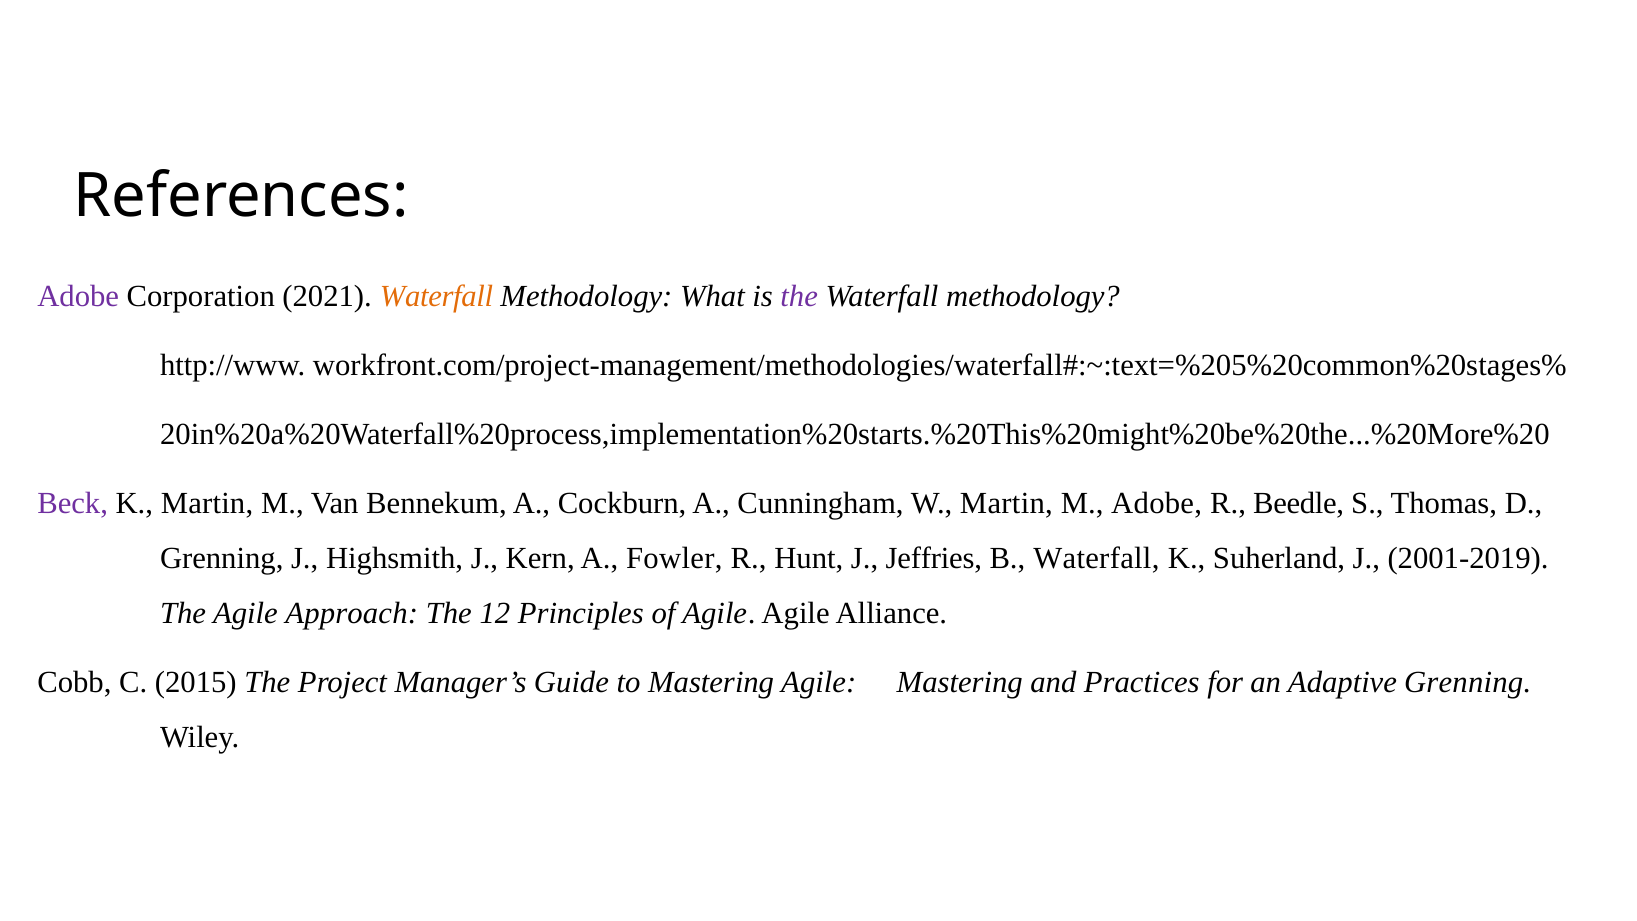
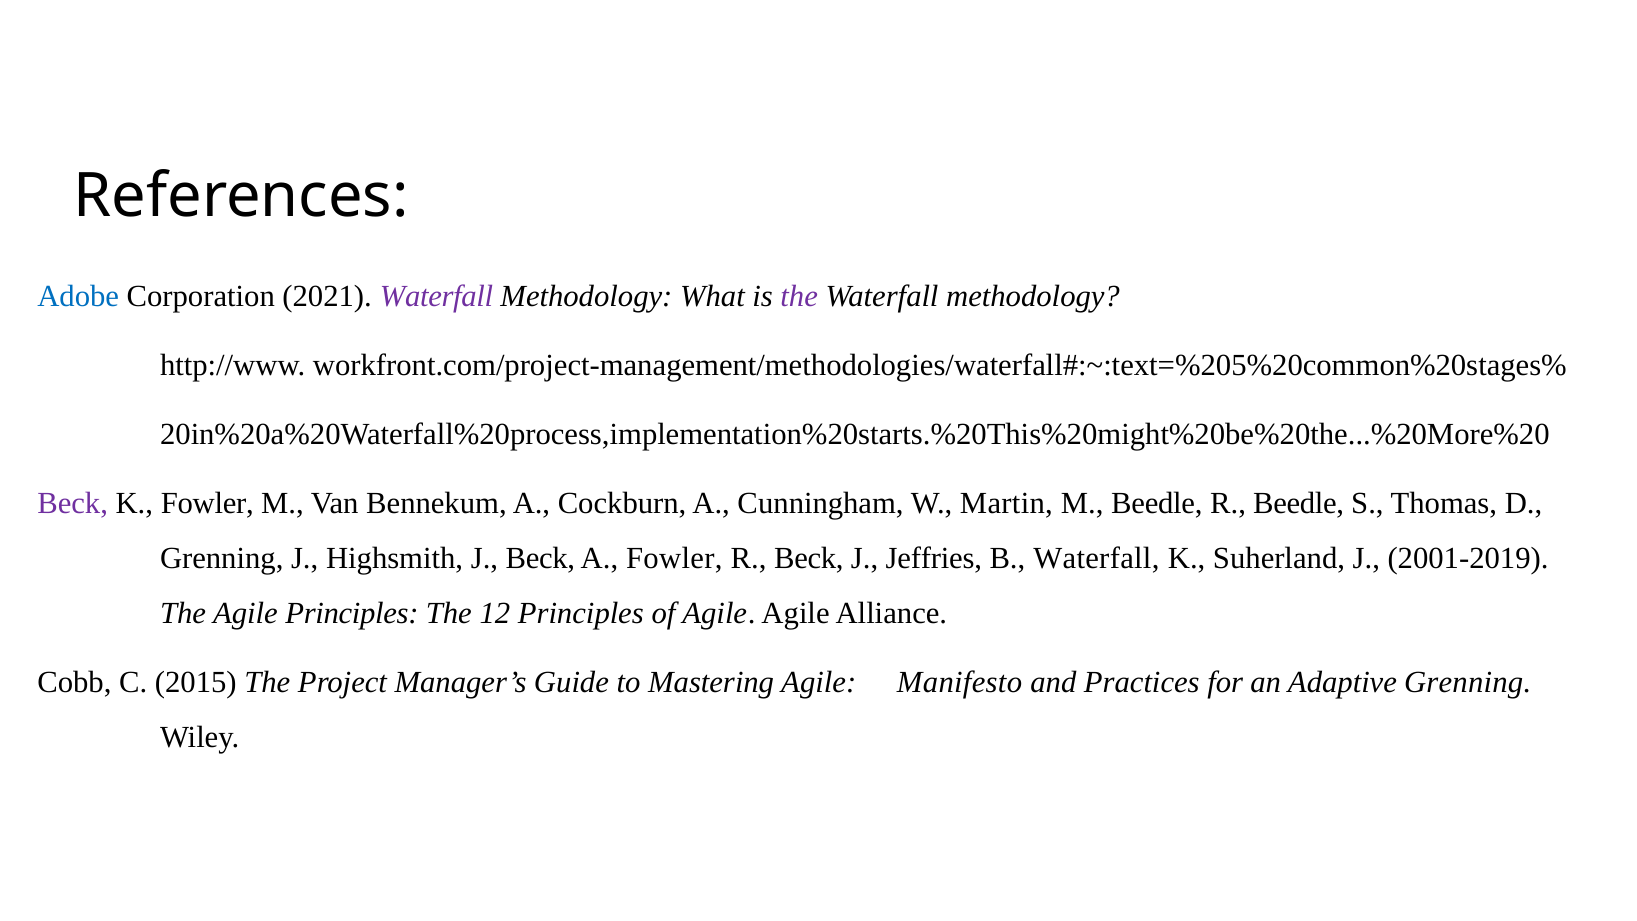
Adobe at (78, 296) colour: purple -> blue
Waterfall at (436, 296) colour: orange -> purple
K Martin: Martin -> Fowler
M Adobe: Adobe -> Beedle
J Kern: Kern -> Beck
R Hunt: Hunt -> Beck
Agile Approach: Approach -> Principles
Agile Mastering: Mastering -> Manifesto
